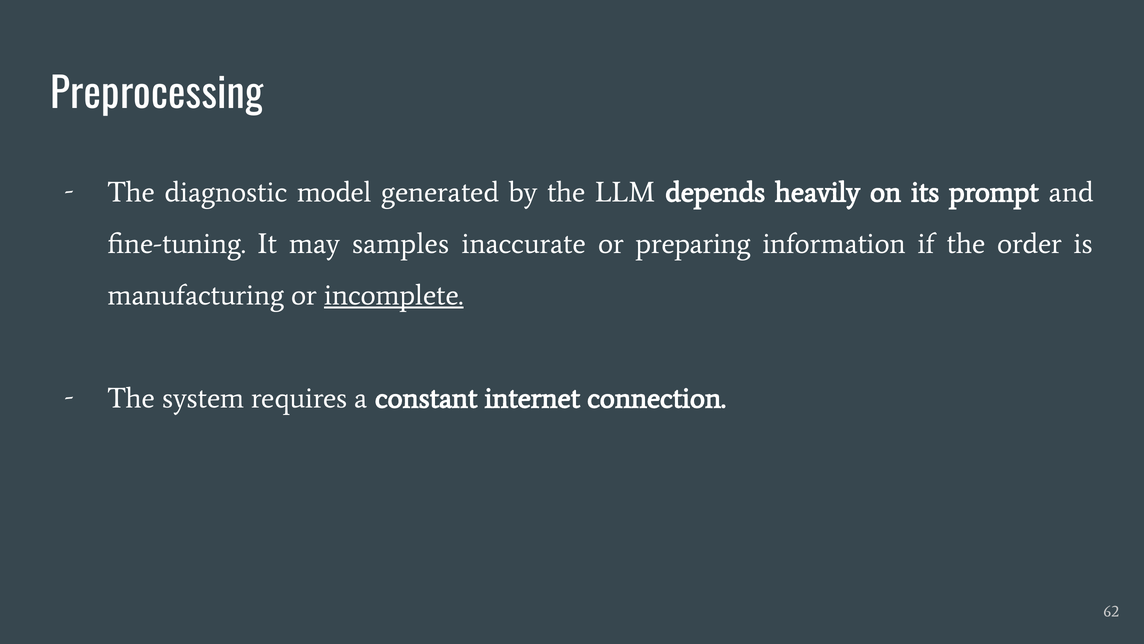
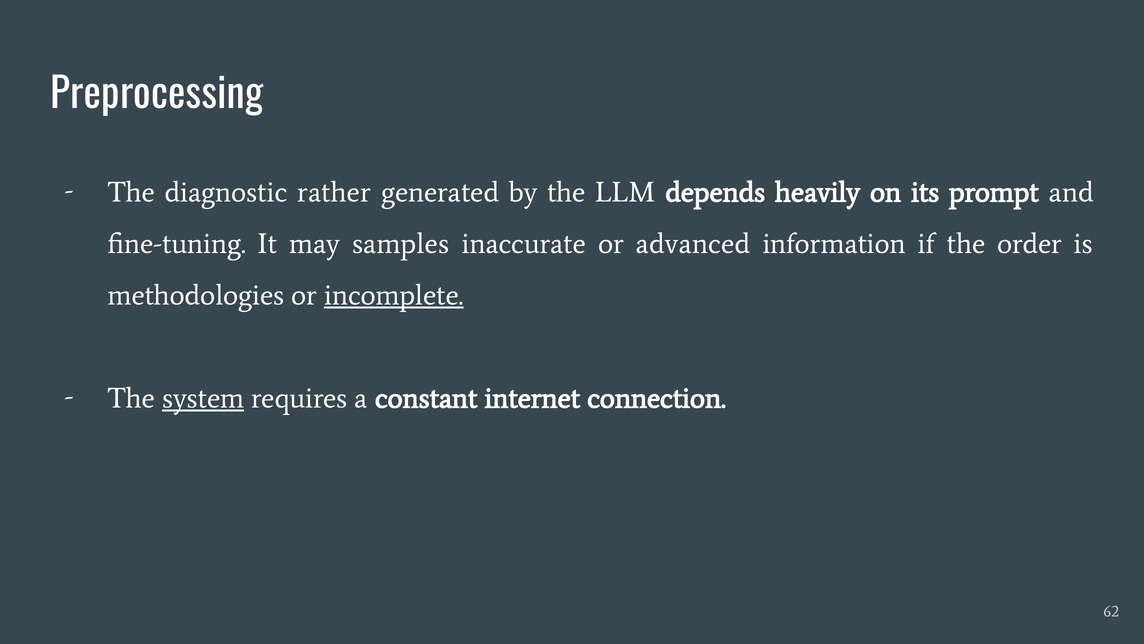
model: model -> rather
preparing: preparing -> advanced
manufacturing: manufacturing -> methodologies
system underline: none -> present
